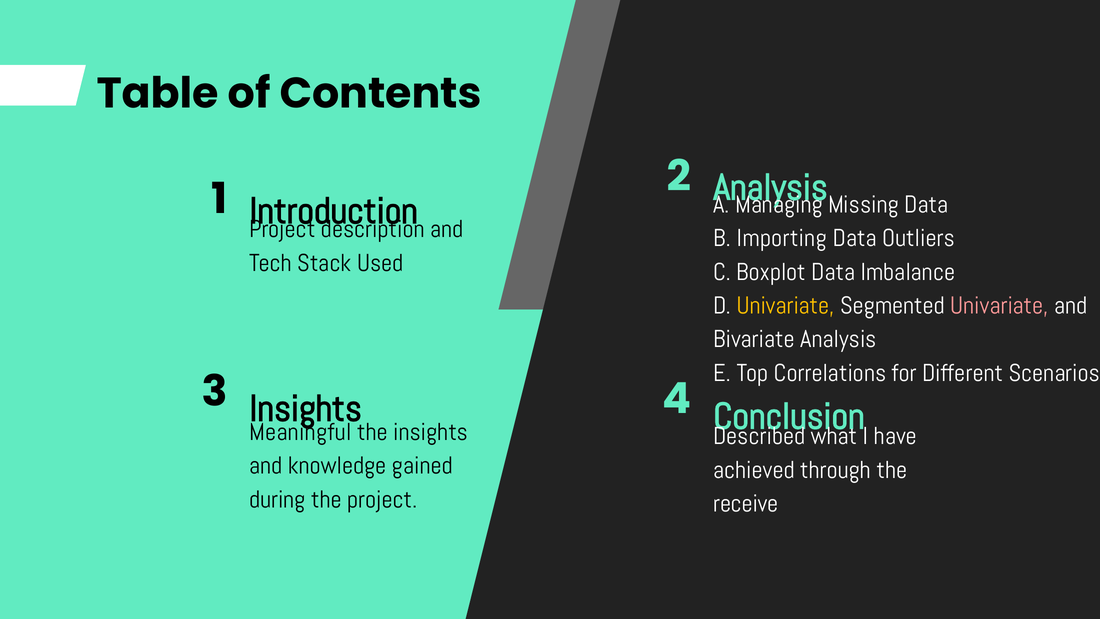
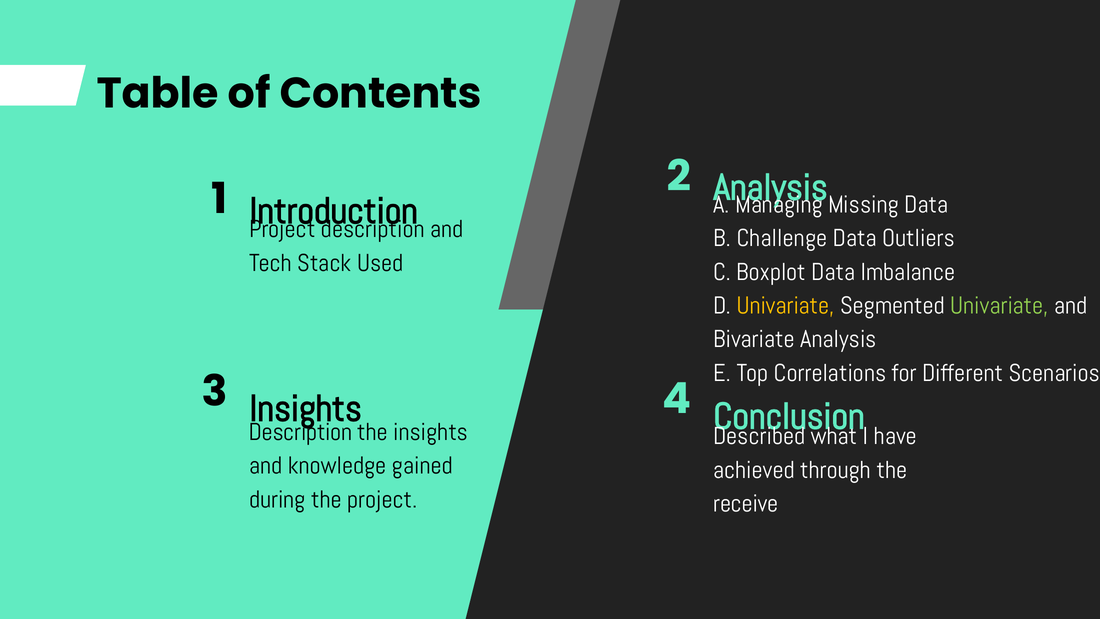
Importing: Importing -> Challenge
Univariate at (1000, 306) colour: pink -> light green
Meaningful at (300, 432): Meaningful -> Description
